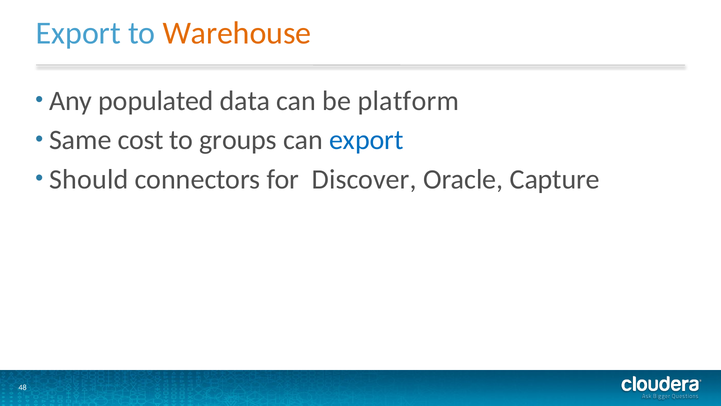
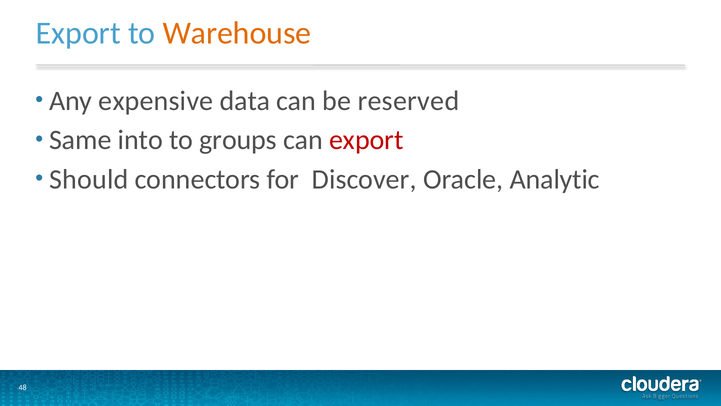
populated: populated -> expensive
platform: platform -> reserved
cost: cost -> into
export at (366, 140) colour: blue -> red
Capture: Capture -> Analytic
